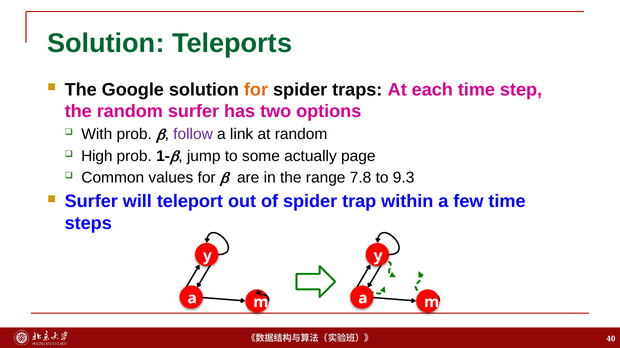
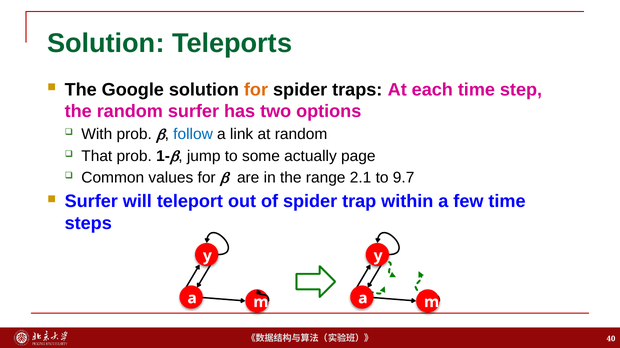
follow colour: purple -> blue
High: High -> That
7.8: 7.8 -> 2.1
9.3: 9.3 -> 9.7
